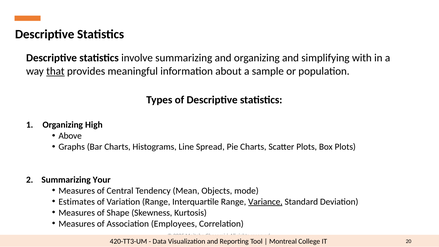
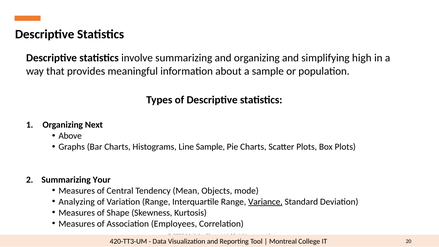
with: with -> high
that underline: present -> none
High: High -> Next
Line Spread: Spread -> Sample
Estimates: Estimates -> Analyzing
